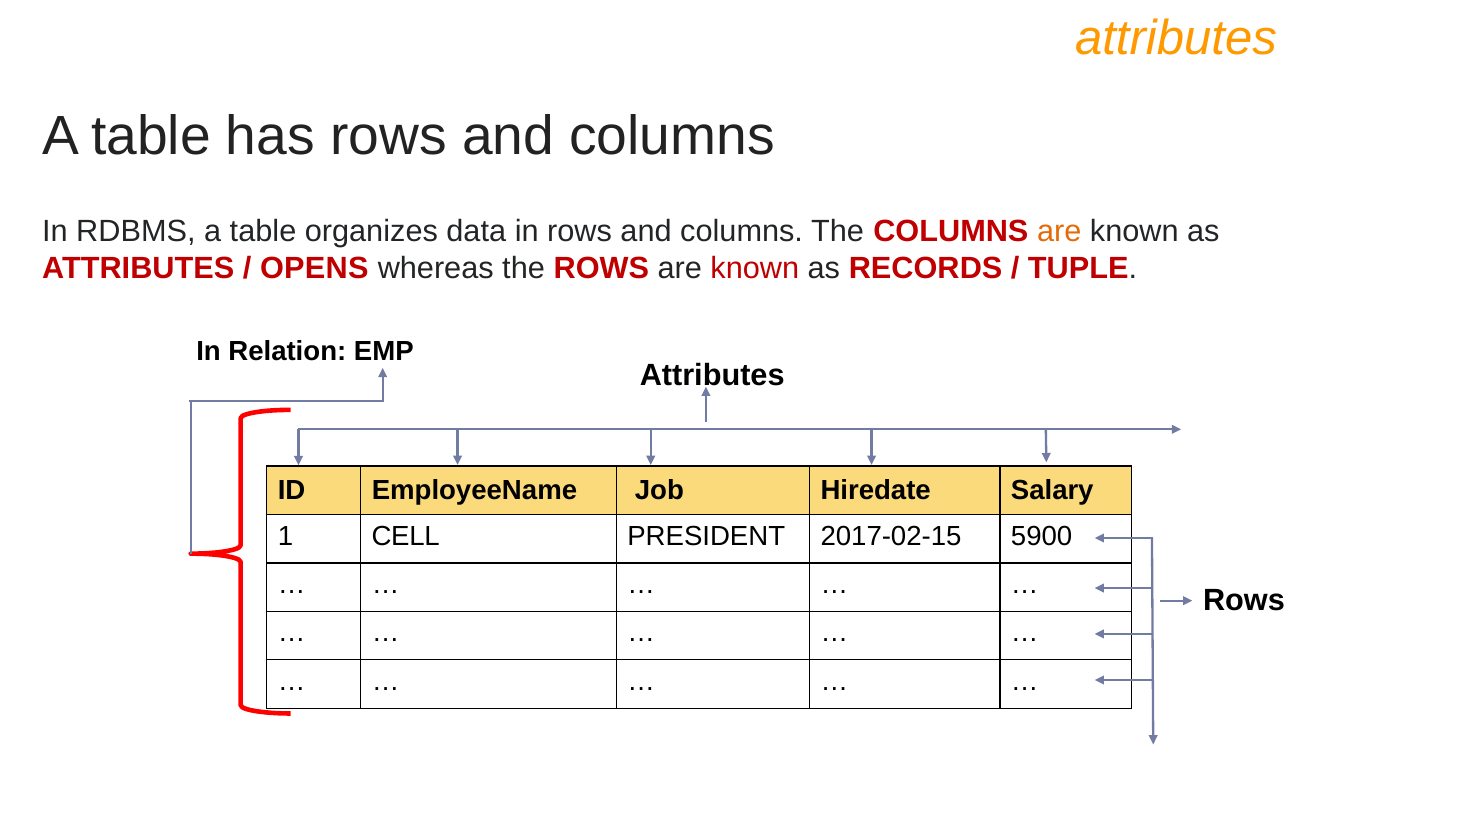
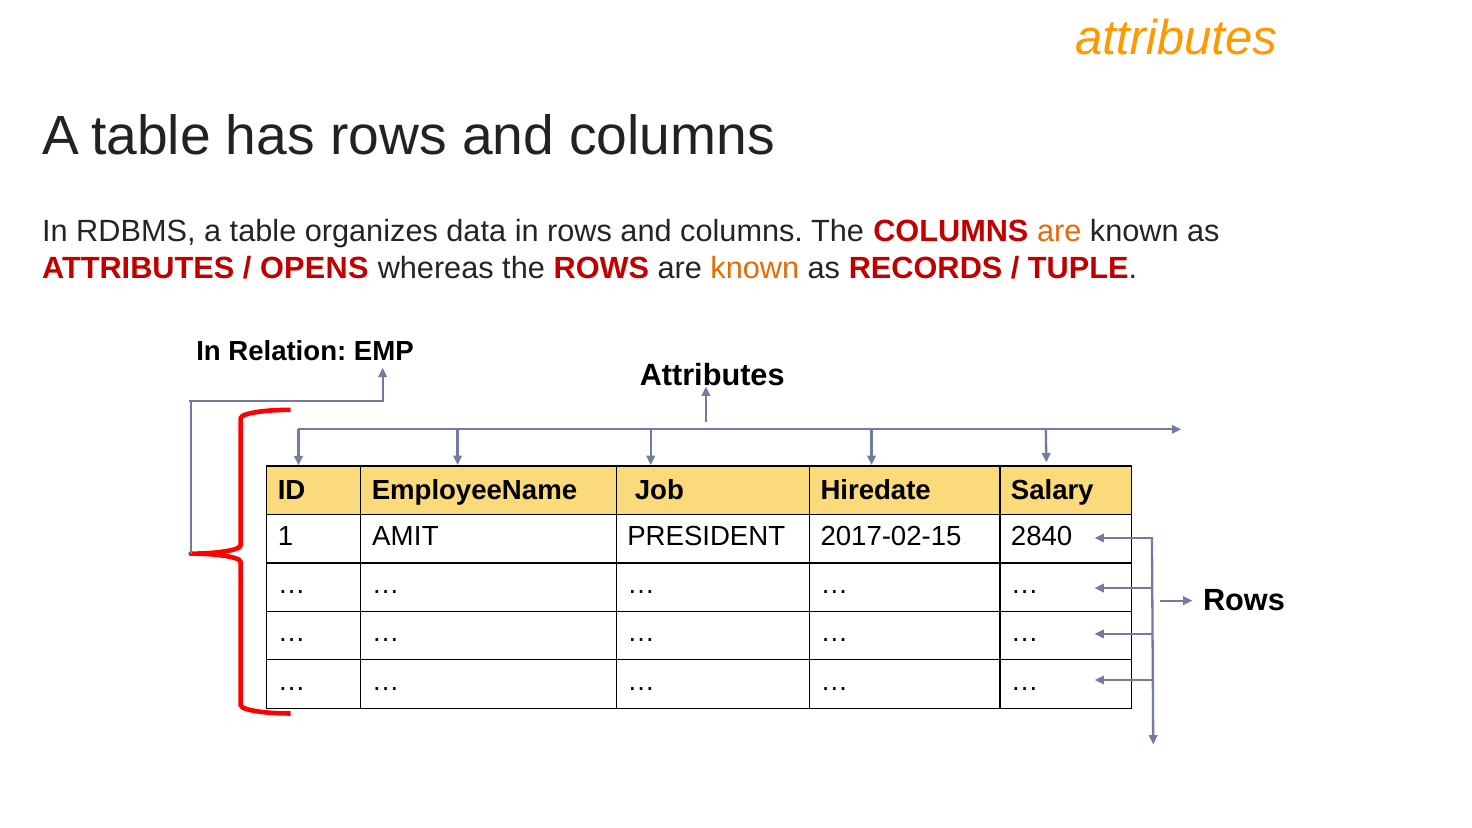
known at (755, 268) colour: red -> orange
CELL: CELL -> AMIT
5900: 5900 -> 2840
